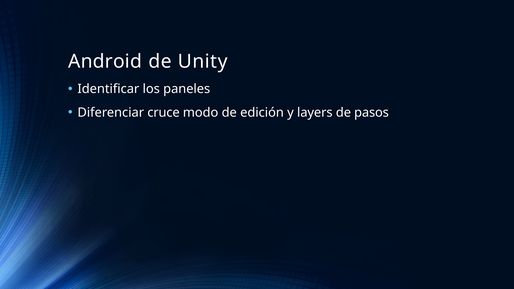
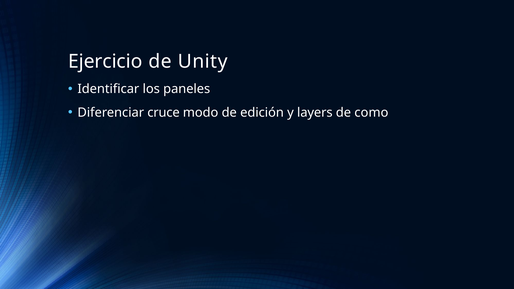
Android: Android -> Ejercicio
pasos: pasos -> como
